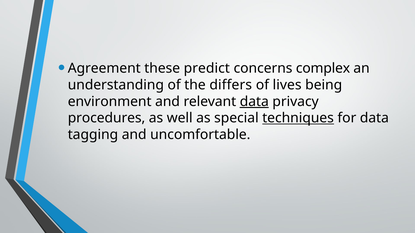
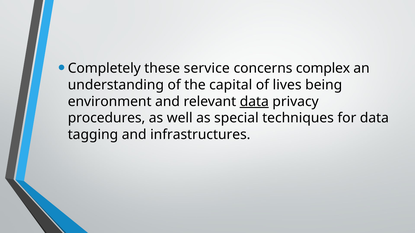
Agreement: Agreement -> Completely
predict: predict -> service
differs: differs -> capital
techniques underline: present -> none
uncomfortable: uncomfortable -> infrastructures
